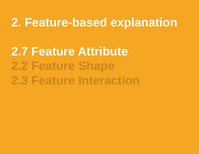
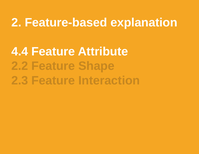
2.7: 2.7 -> 4.4
